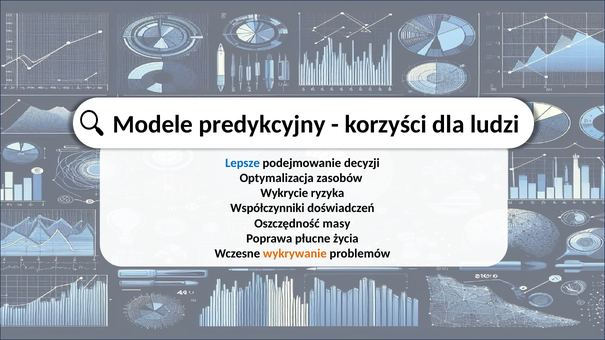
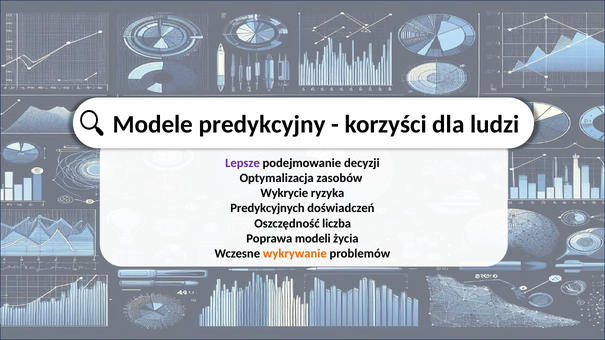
Lepsze colour: blue -> purple
Współczynniki: Współczynniki -> Predykcyjnych
masy: masy -> liczba
płucne: płucne -> modeli
